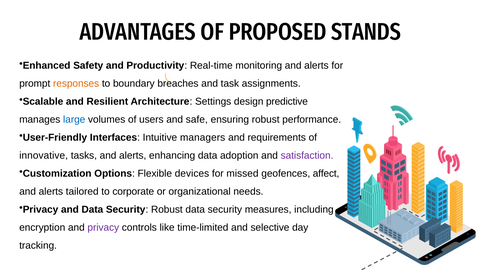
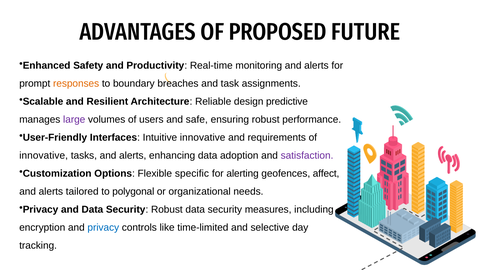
STANDS: STANDS -> FUTURE
Settings: Settings -> Reliable
large colour: blue -> purple
Intuitive managers: managers -> innovative
devices: devices -> specific
missed: missed -> alerting
corporate: corporate -> polygonal
privacy at (103, 227) colour: purple -> blue
